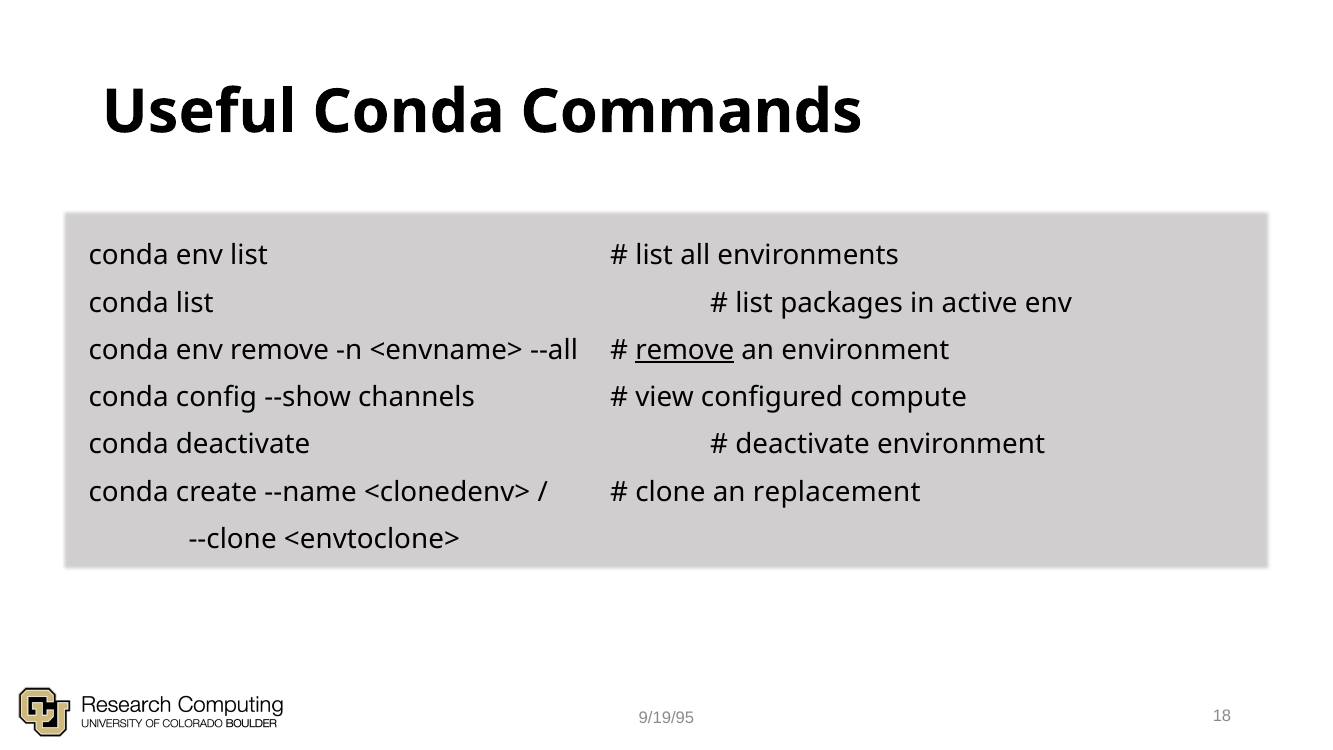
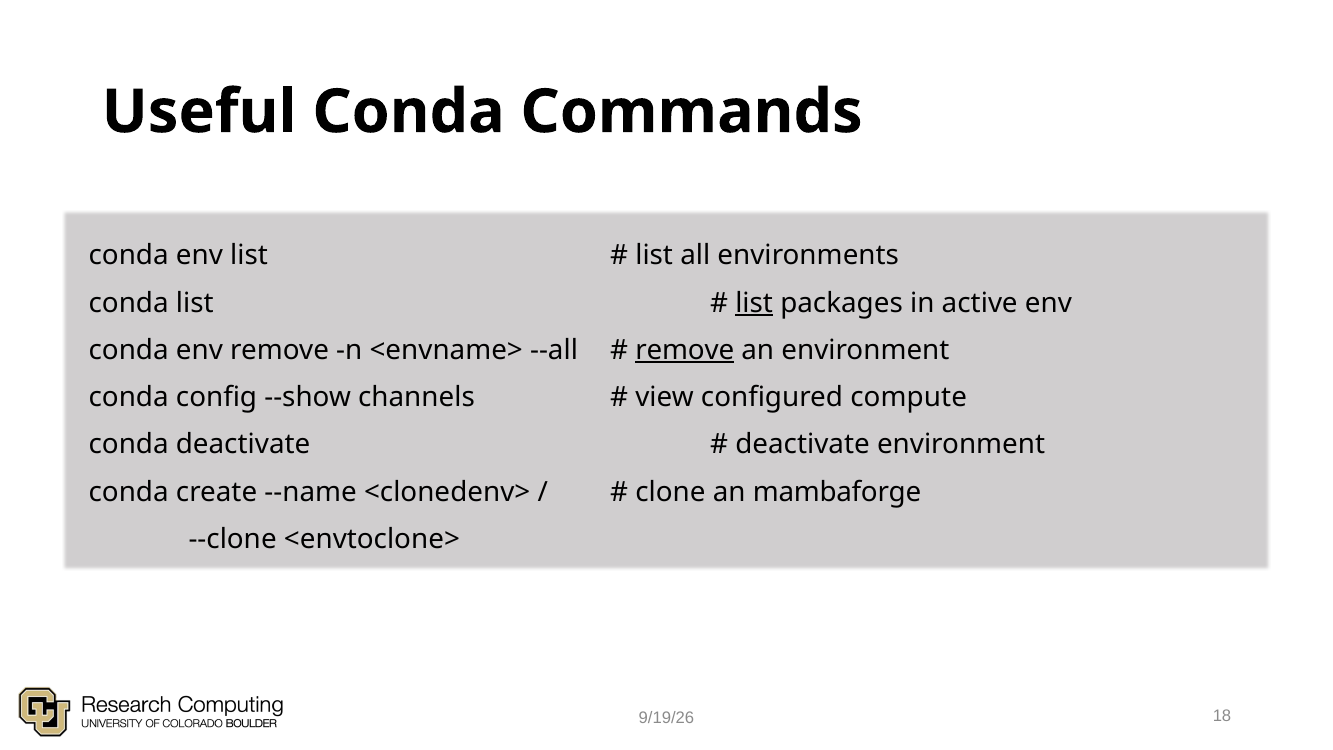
list at (754, 303) underline: none -> present
replacement: replacement -> mambaforge
9/19/95: 9/19/95 -> 9/19/26
